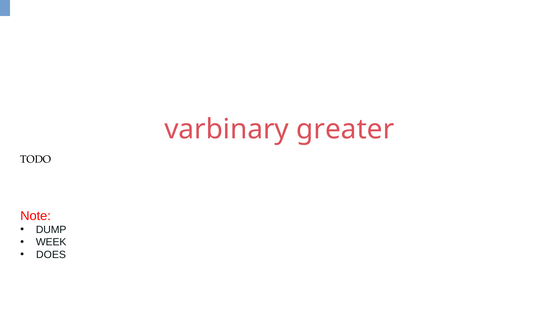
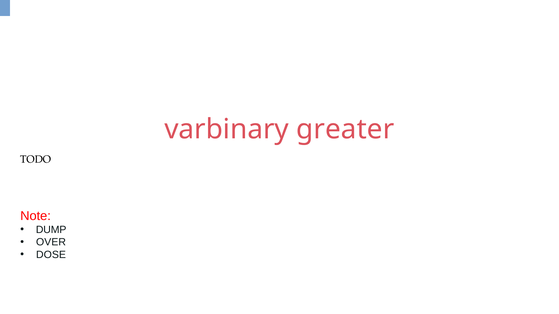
WEEK: WEEK -> OVER
DOES: DOES -> DOSE
